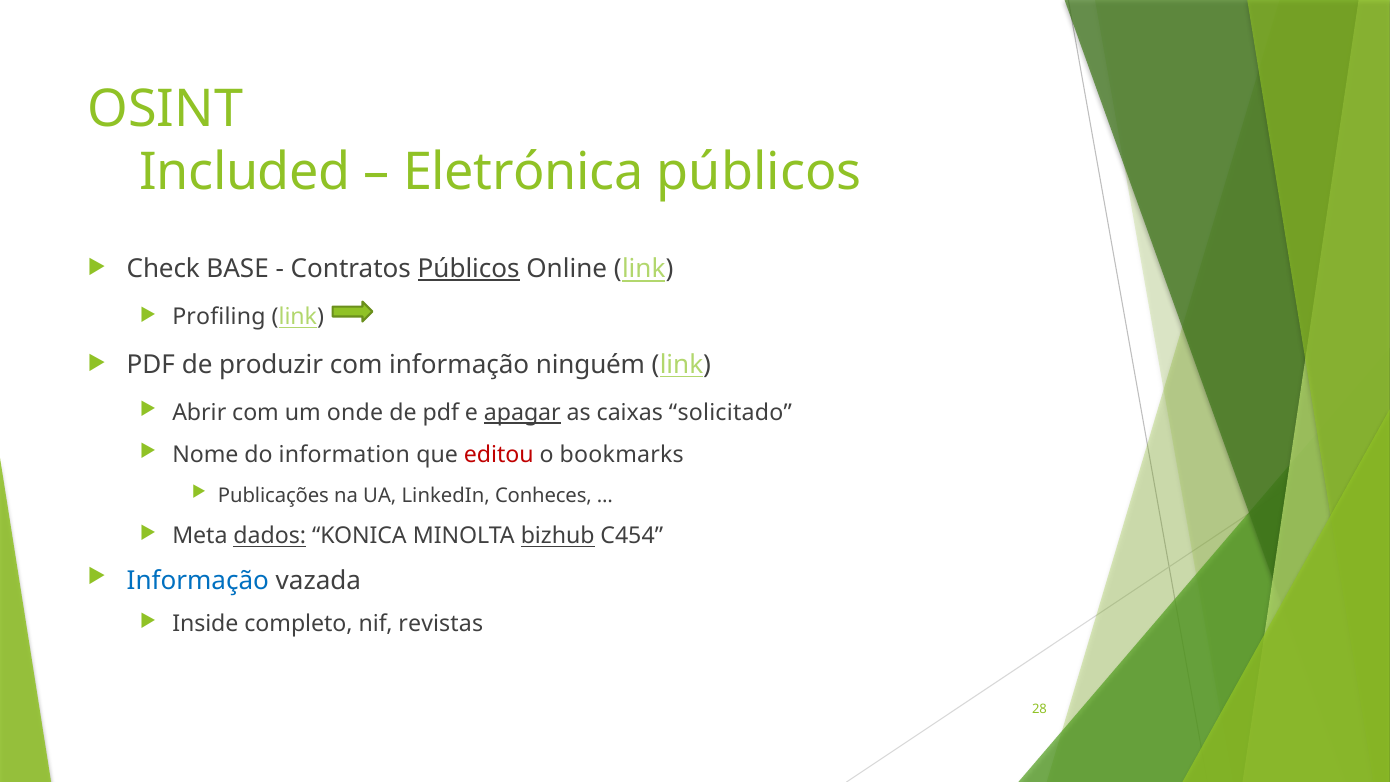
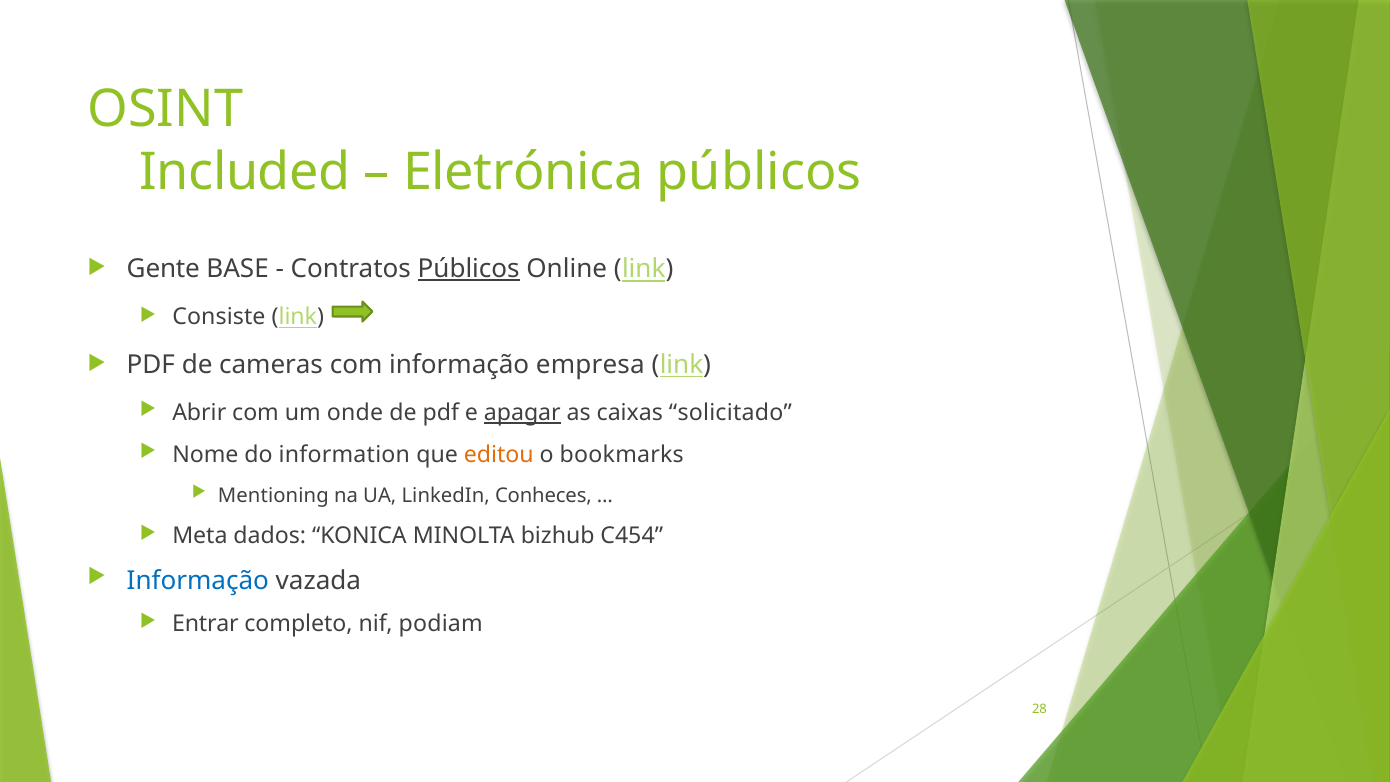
Check: Check -> Gente
Profiling: Profiling -> Consiste
produzir: produzir -> cameras
ninguém: ninguém -> empresa
editou colour: red -> orange
Publicações: Publicações -> Mentioning
dados underline: present -> none
bizhub underline: present -> none
Inside: Inside -> Entrar
revistas: revistas -> podiam
